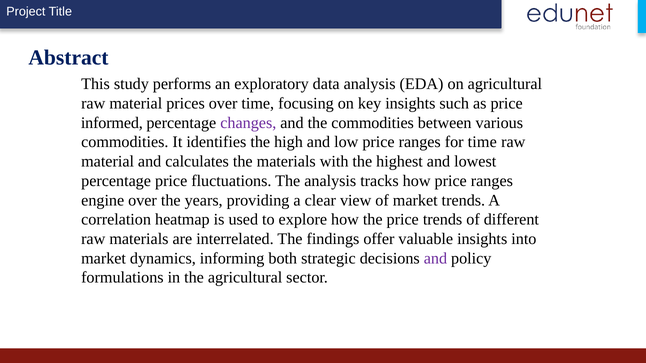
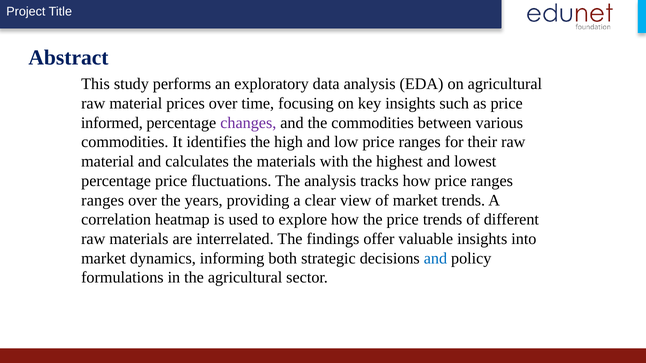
for time: time -> their
engine at (103, 200): engine -> ranges
and at (435, 259) colour: purple -> blue
